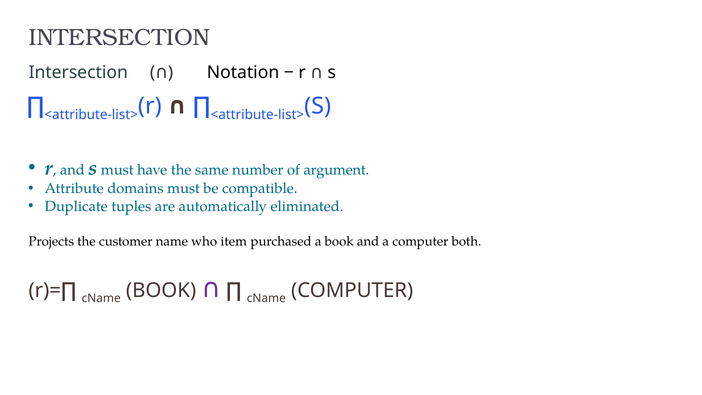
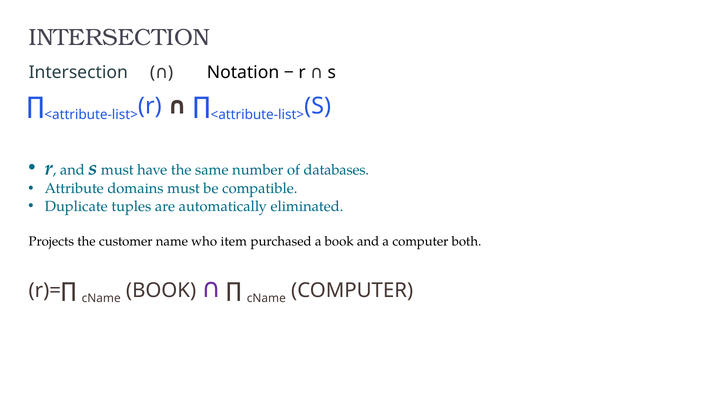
argument: argument -> databases
